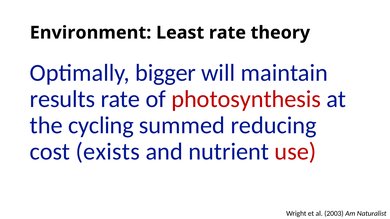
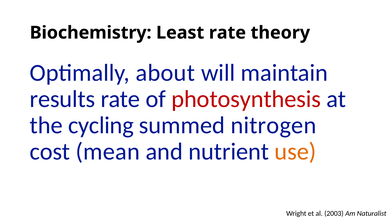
Environment: Environment -> Biochemistry
bigger: bigger -> about
reducing: reducing -> nitrogen
exists: exists -> mean
use colour: red -> orange
